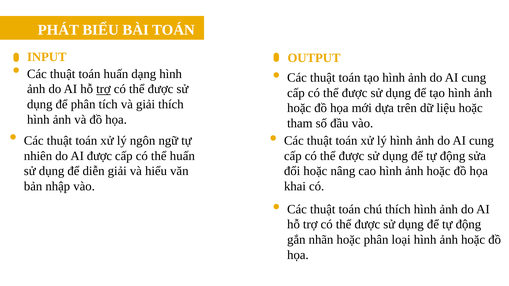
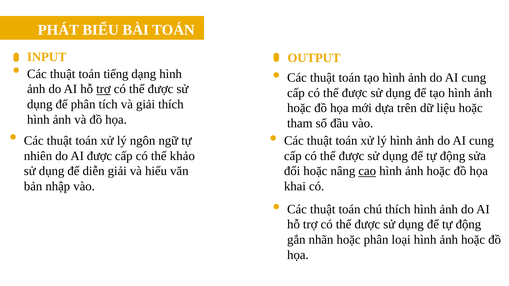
toán huấn: huấn -> tiếng
thể huấn: huấn -> khảo
cao underline: none -> present
